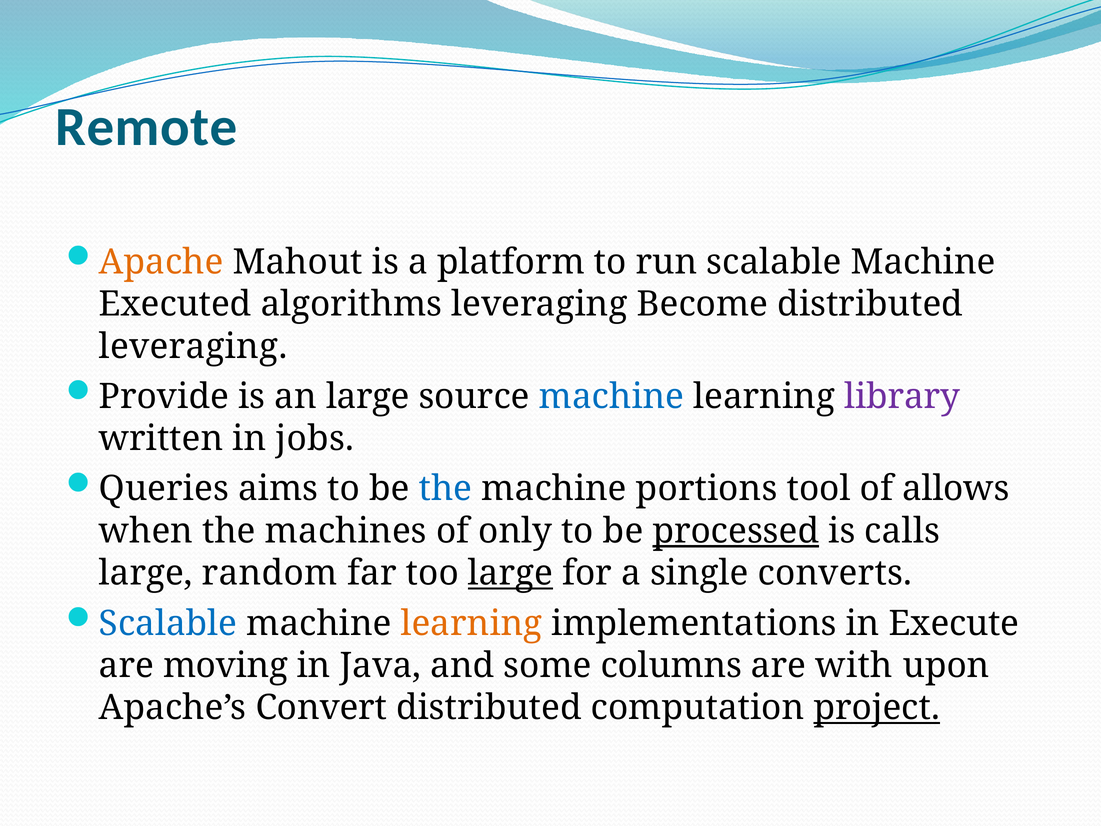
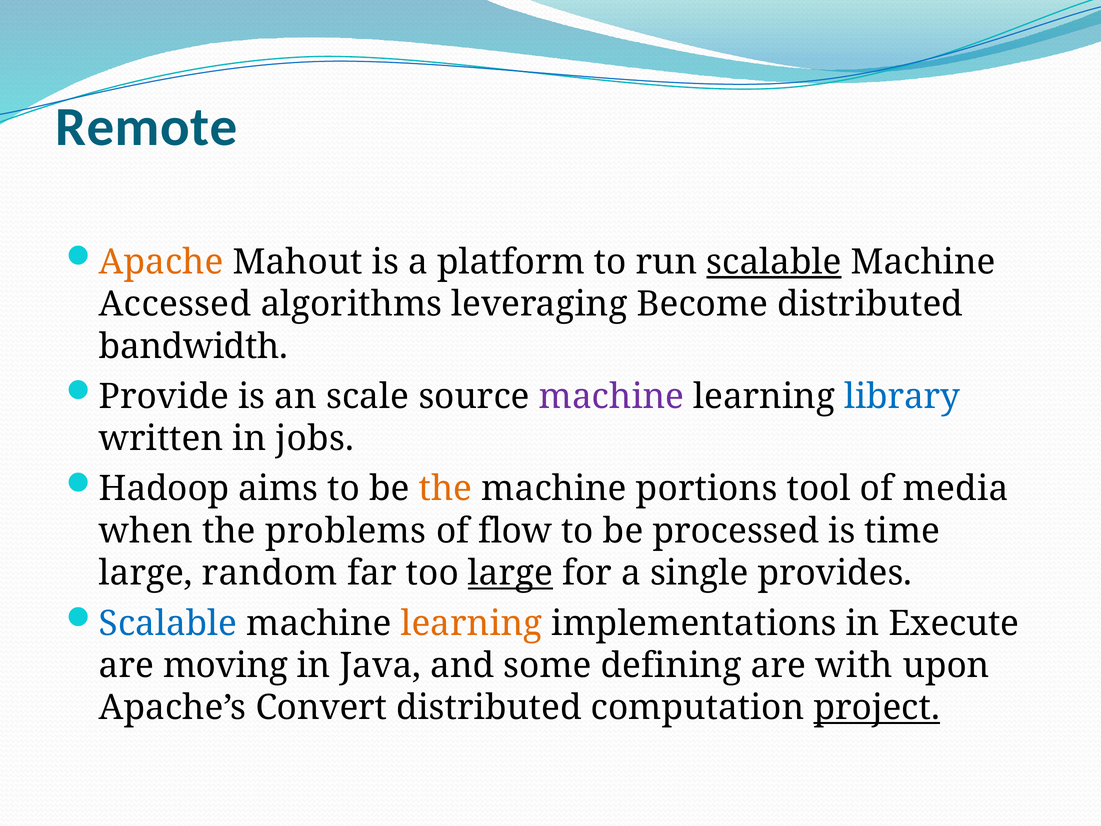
scalable at (774, 262) underline: none -> present
Executed: Executed -> Accessed
leveraging at (193, 346): leveraging -> bandwidth
an large: large -> scale
machine at (612, 396) colour: blue -> purple
library colour: purple -> blue
Queries: Queries -> Hadoop
the at (446, 489) colour: blue -> orange
allows: allows -> media
machines: machines -> problems
only: only -> flow
processed underline: present -> none
calls: calls -> time
converts: converts -> provides
columns: columns -> defining
